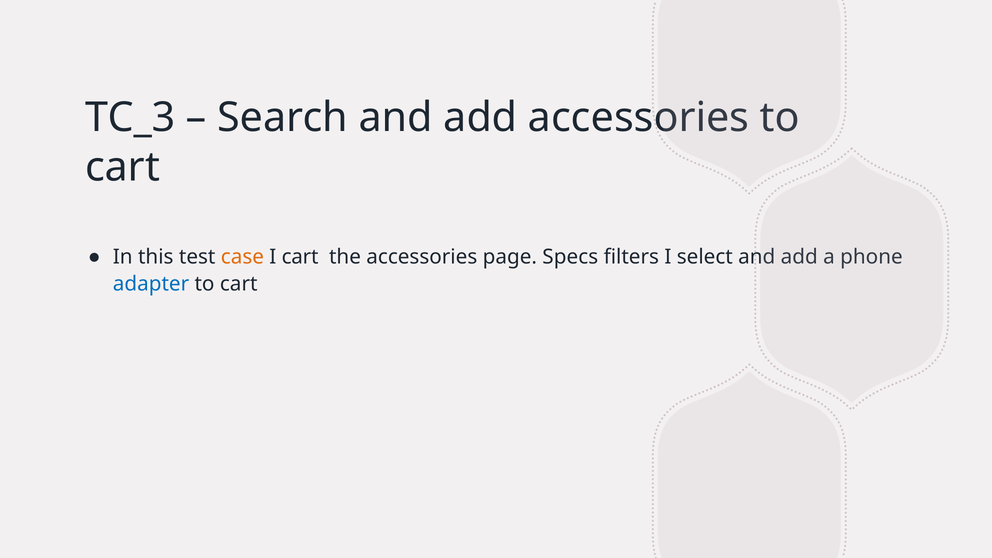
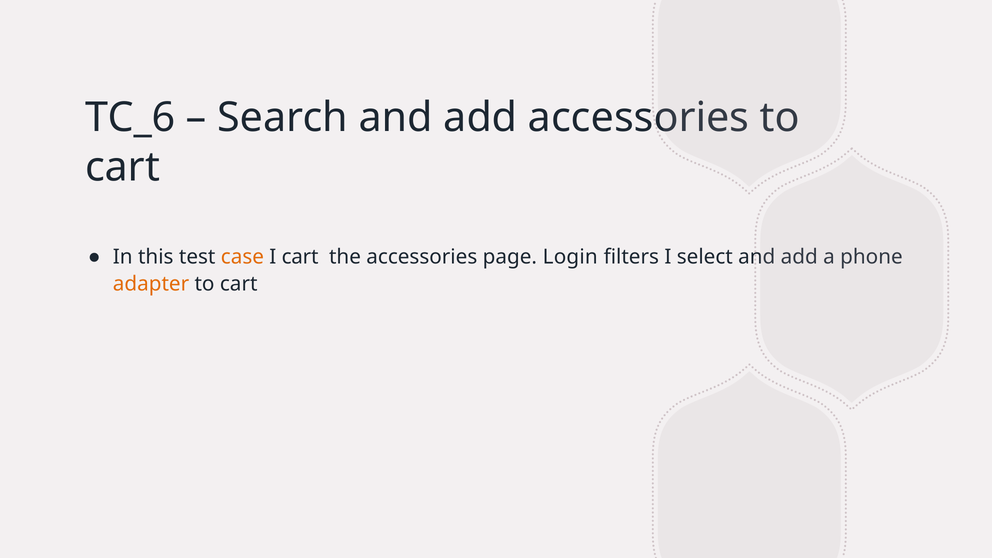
TC_3: TC_3 -> TC_6
Specs: Specs -> Login
adapter colour: blue -> orange
